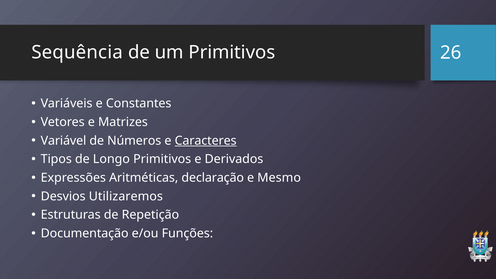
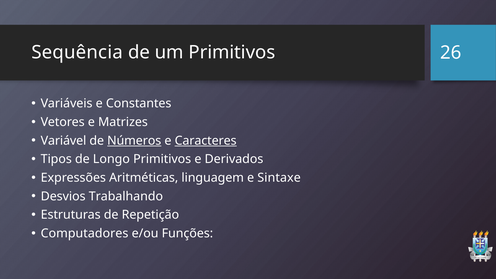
Números underline: none -> present
declaração: declaração -> linguagem
Mesmo: Mesmo -> Sintaxe
Utilizaremos: Utilizaremos -> Trabalhando
Documentação: Documentação -> Computadores
